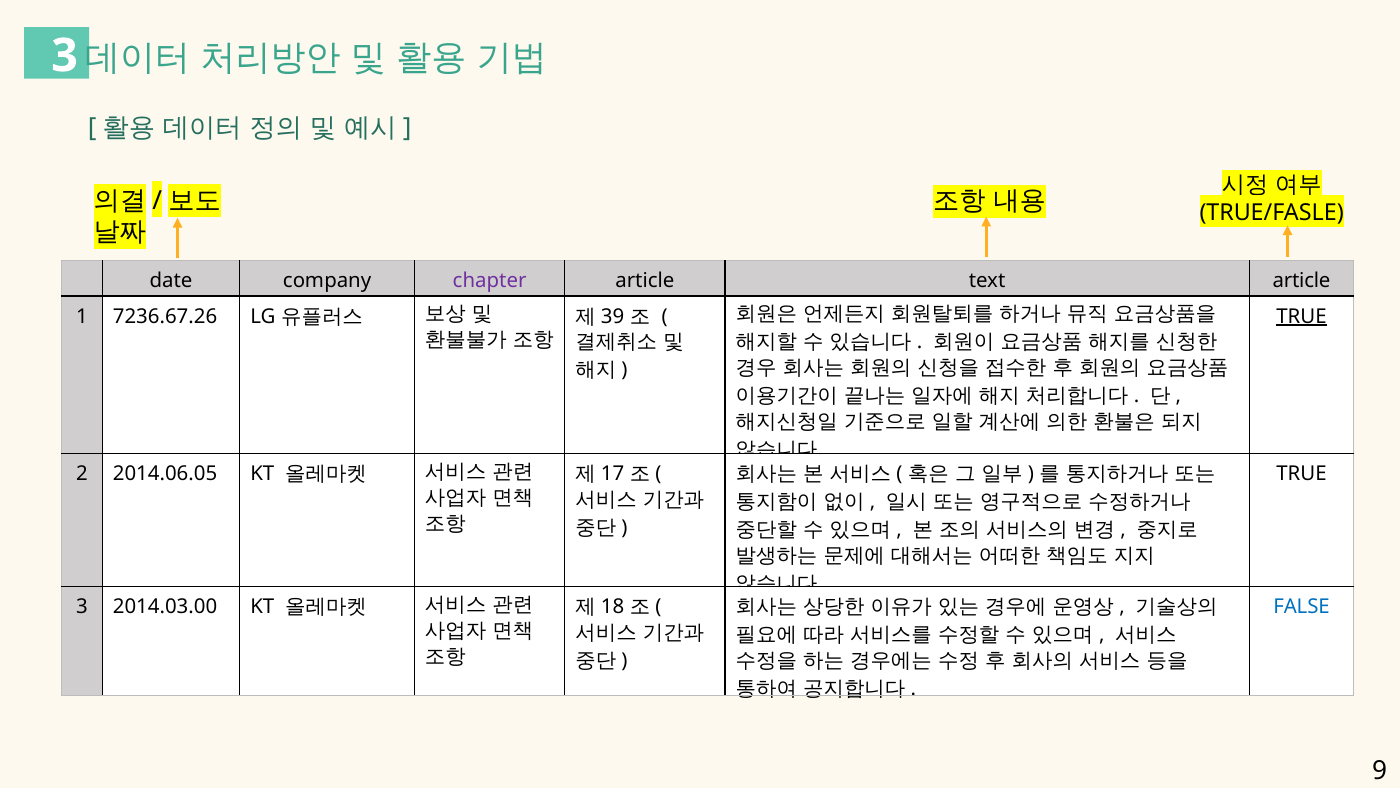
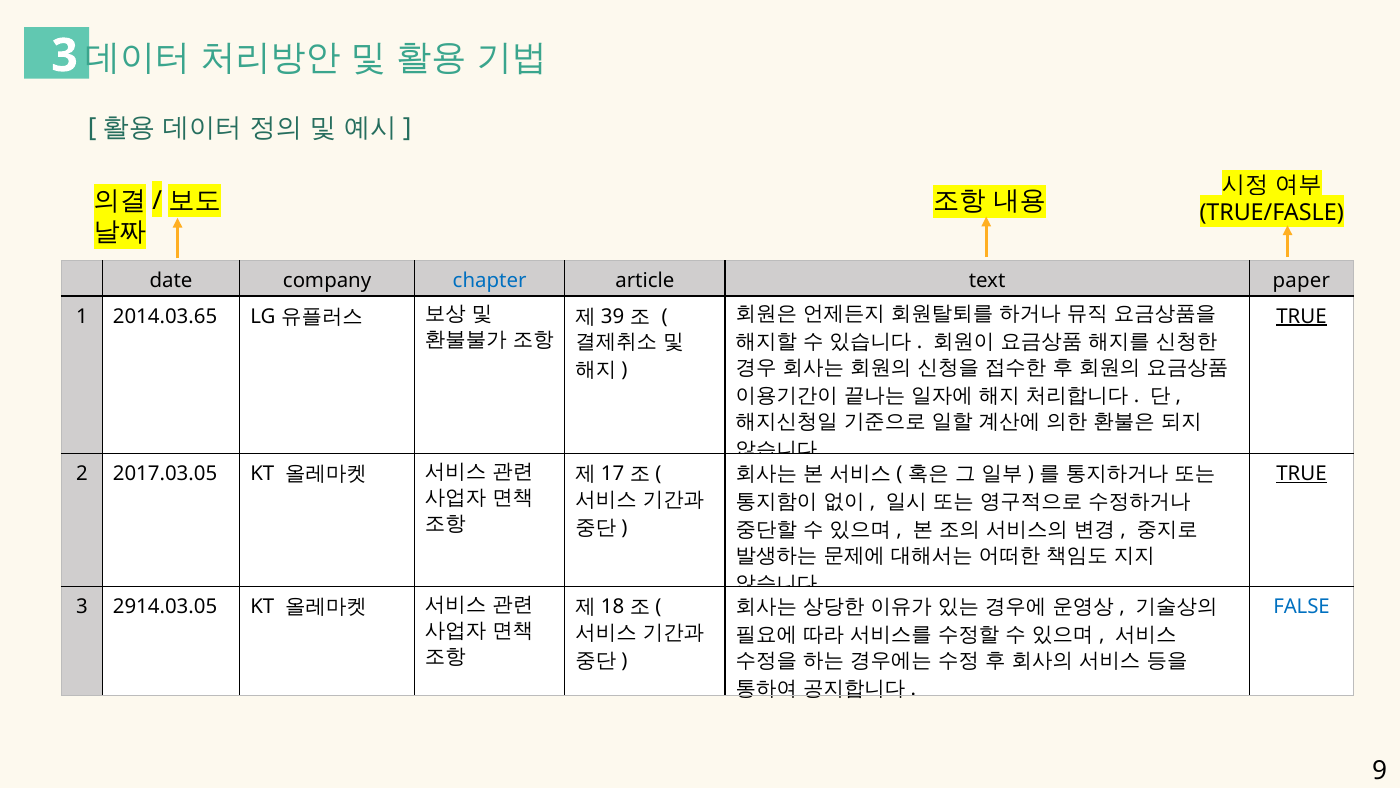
chapter colour: purple -> blue
text article: article -> paper
7236.67.26: 7236.67.26 -> 2014.03.65
2014.06.05: 2014.06.05 -> 2017.03.05
TRUE at (1301, 474) underline: none -> present
2014.03.00: 2014.03.00 -> 2914.03.05
